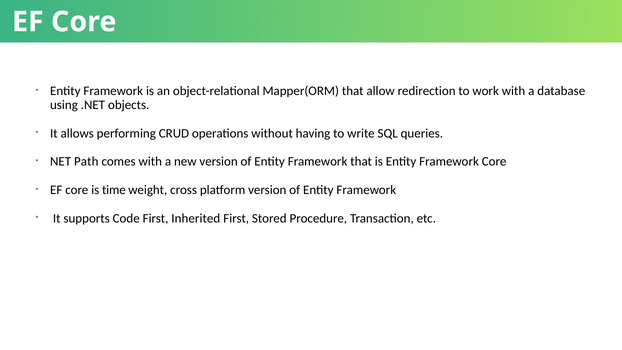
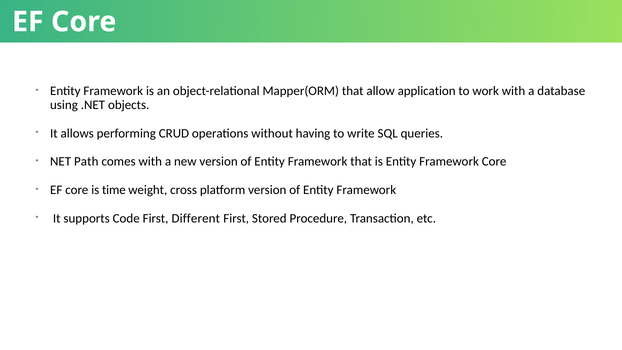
redirection: redirection -> application
Inherited: Inherited -> Different
